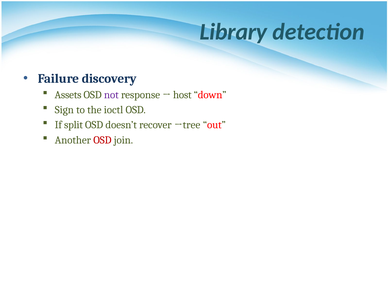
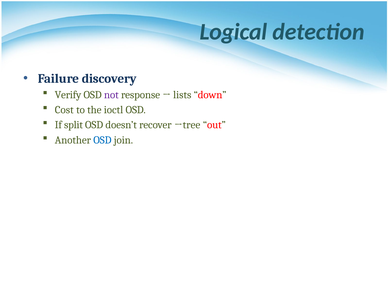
Library: Library -> Logical
Assets: Assets -> Verify
host: host -> lists
Sign: Sign -> Cost
OSD at (102, 140) colour: red -> blue
